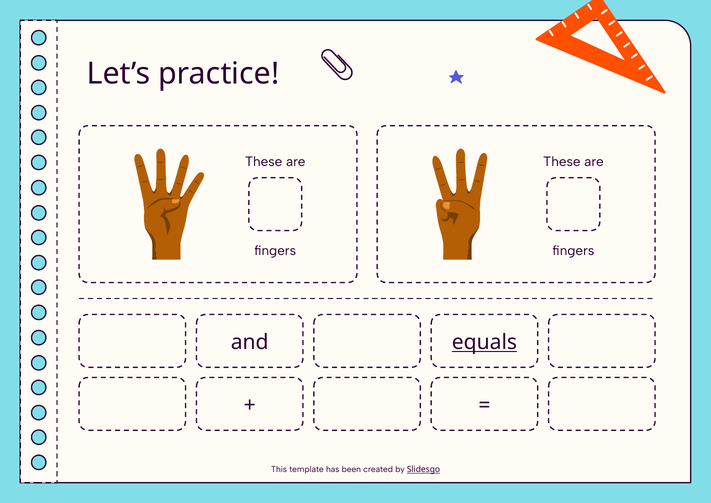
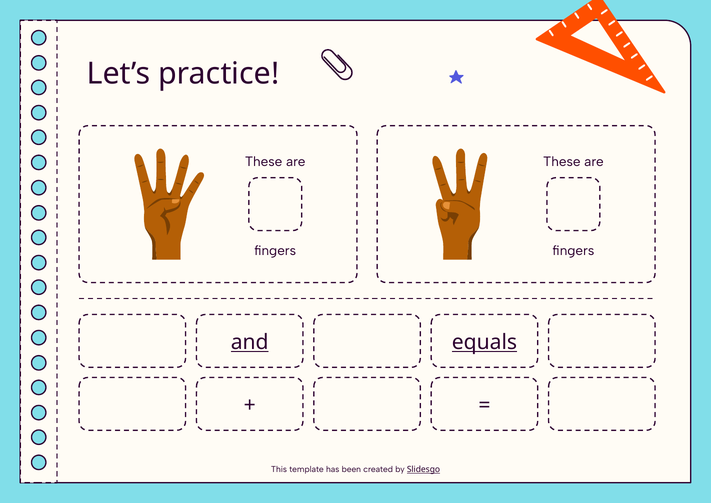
and underline: none -> present
